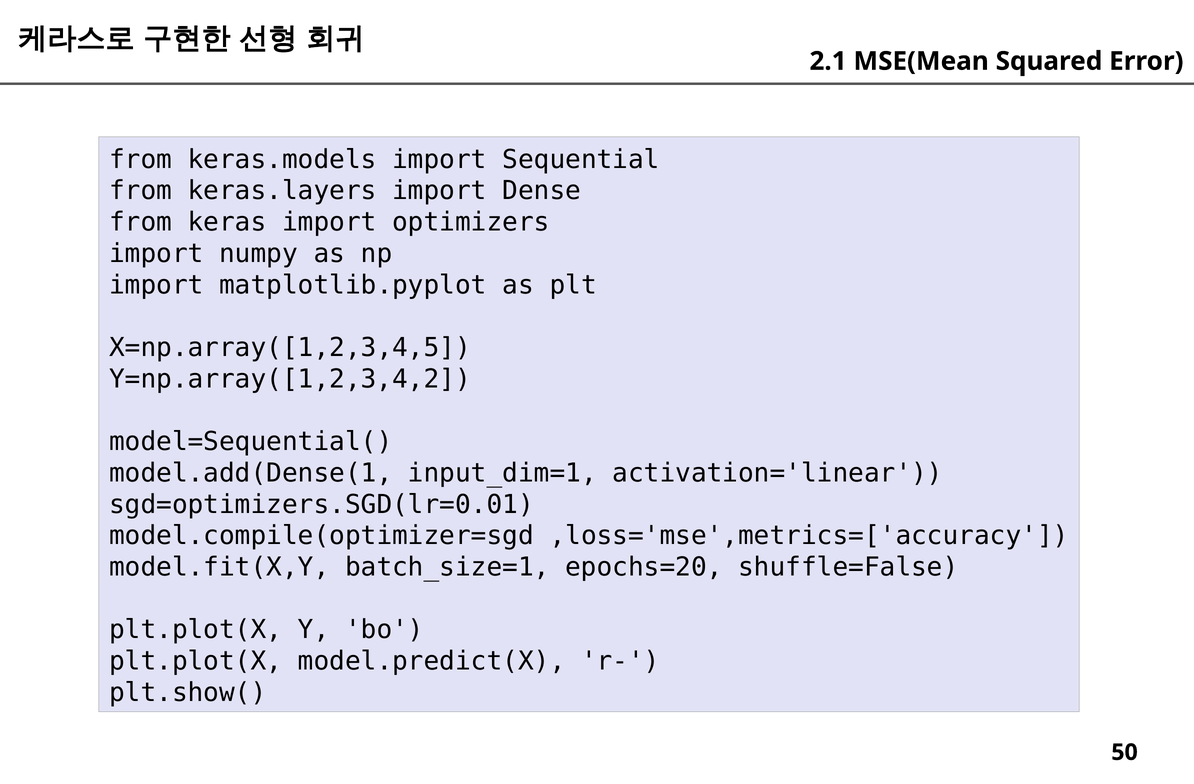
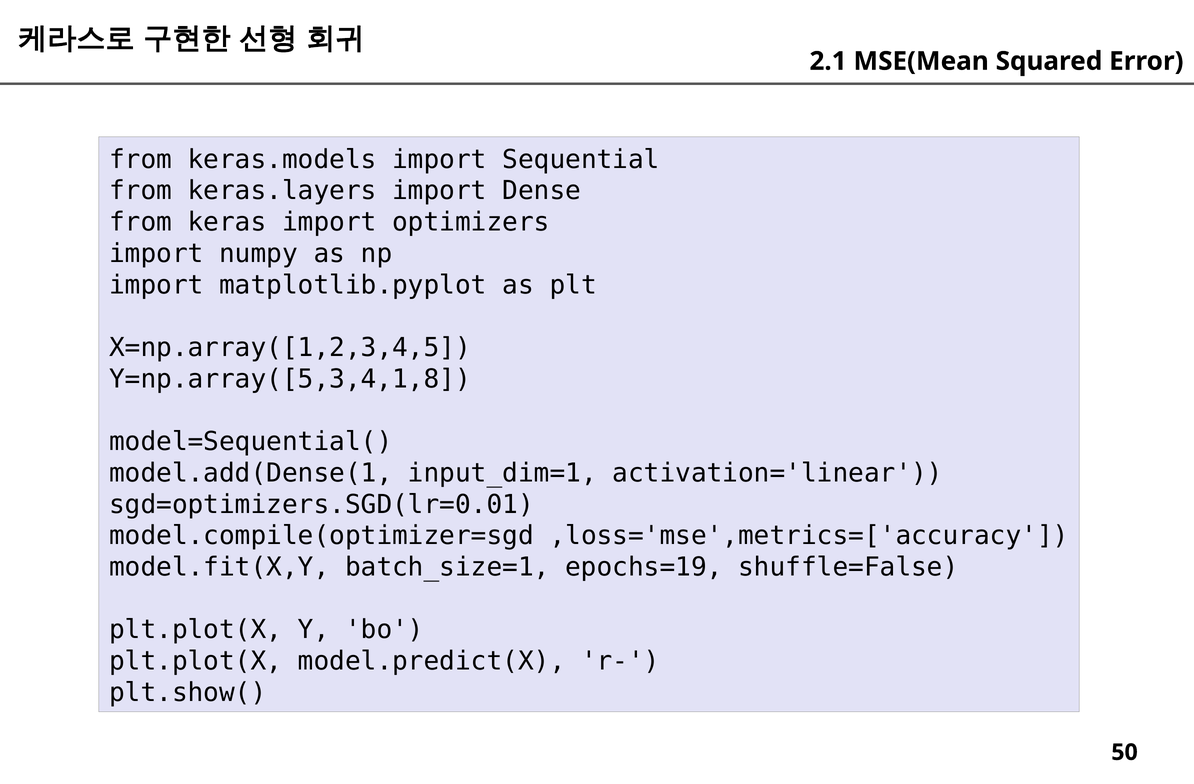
Y=np.array([1,2,3,4,2: Y=np.array([1,2,3,4,2 -> Y=np.array([5,3,4,1,8
epochs=20: epochs=20 -> epochs=19
